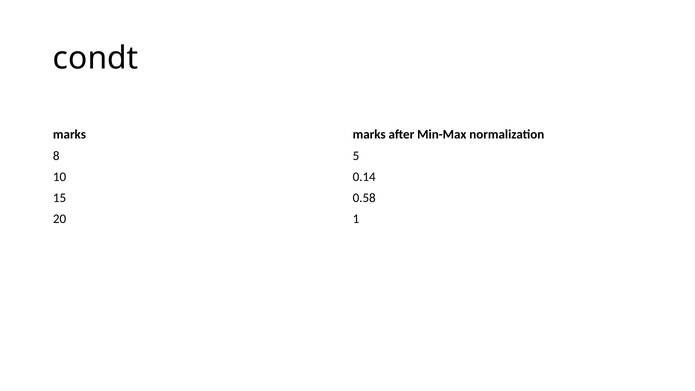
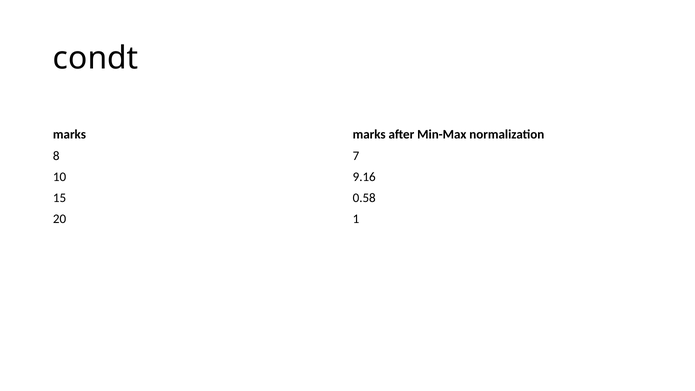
5: 5 -> 7
0.14: 0.14 -> 9.16
